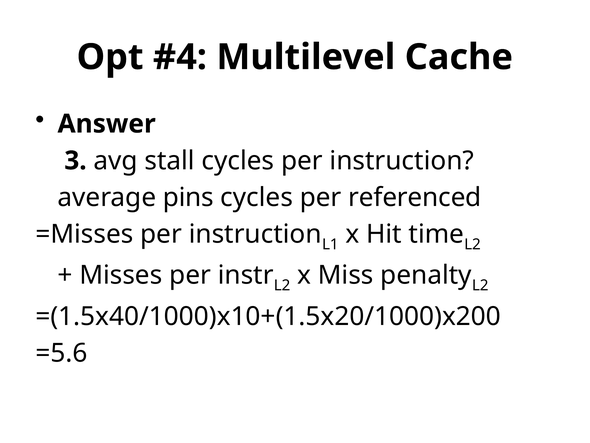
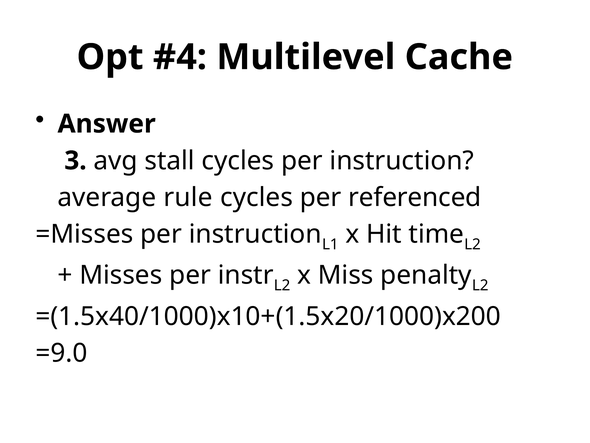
pins: pins -> rule
=5.6: =5.6 -> =9.0
